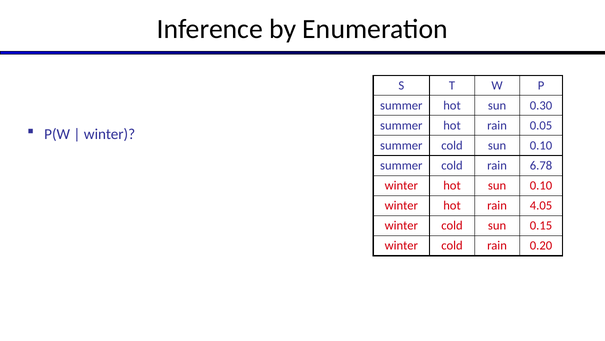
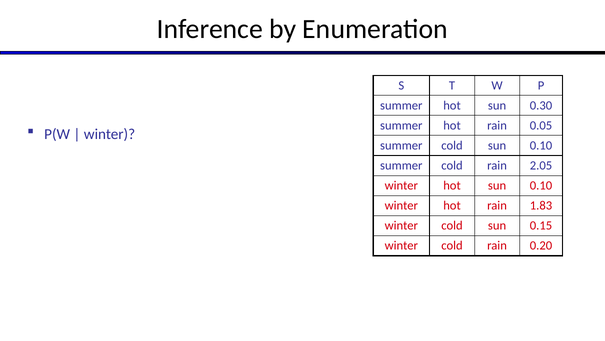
6.78: 6.78 -> 2.05
4.05: 4.05 -> 1.83
